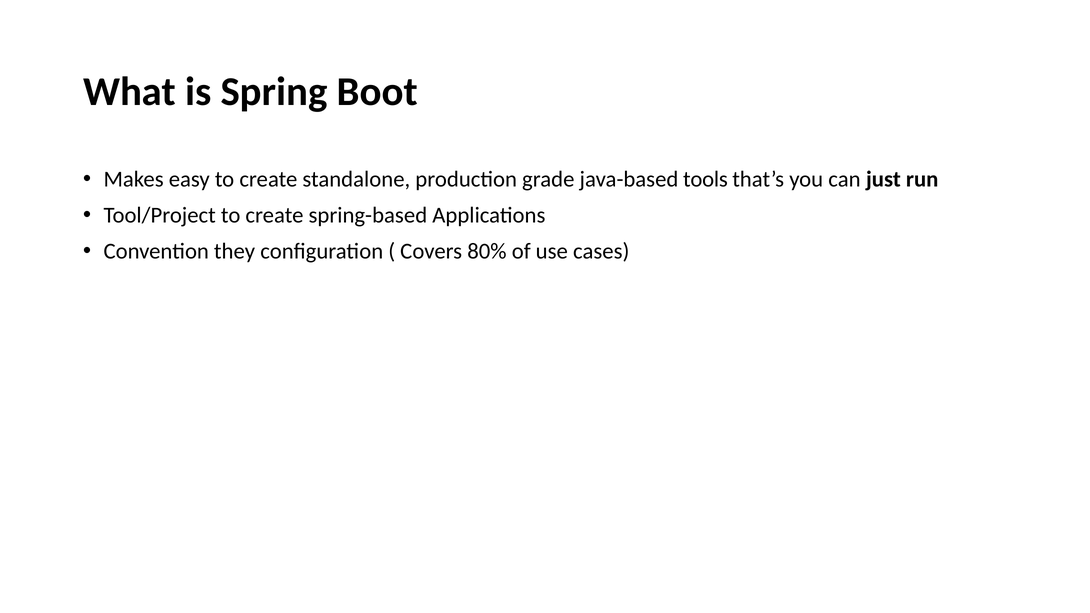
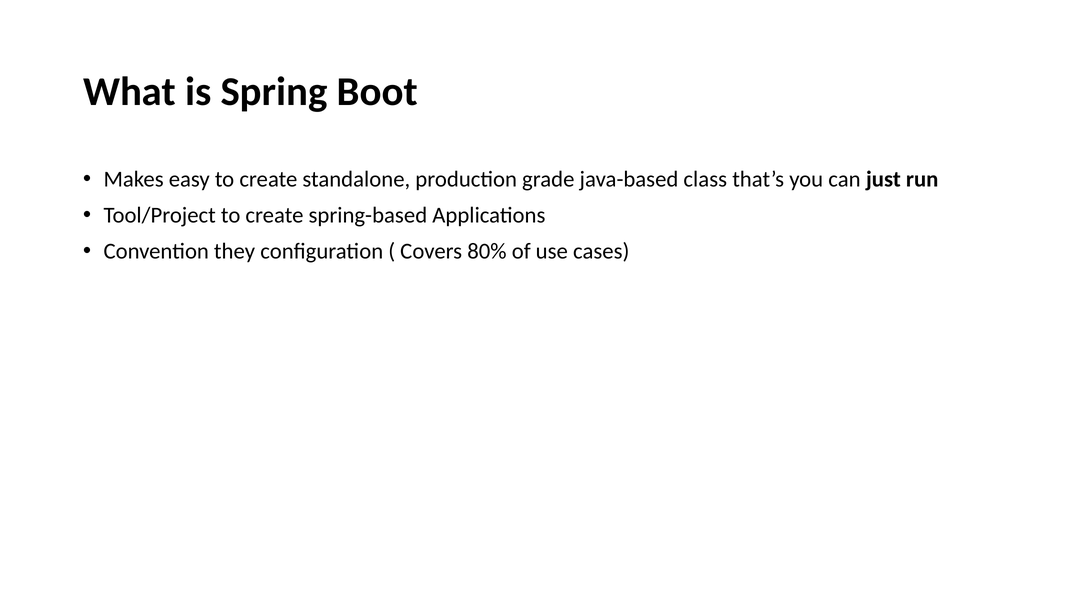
tools: tools -> class
